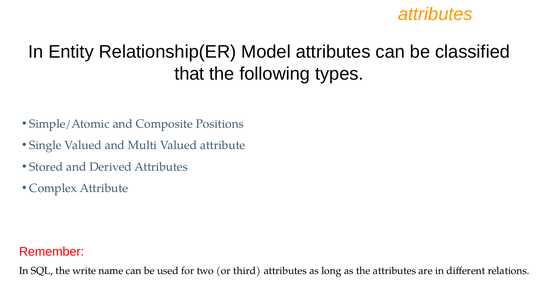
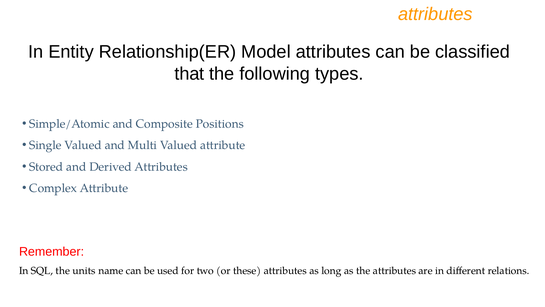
write: write -> units
third: third -> these
